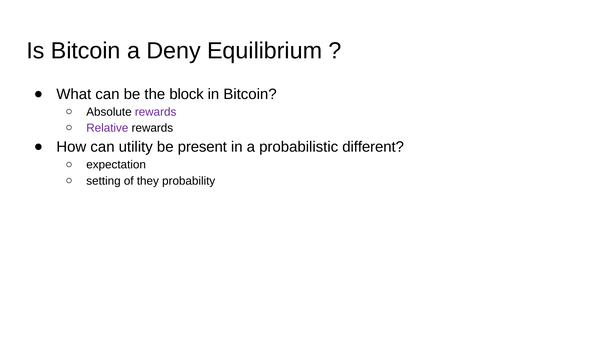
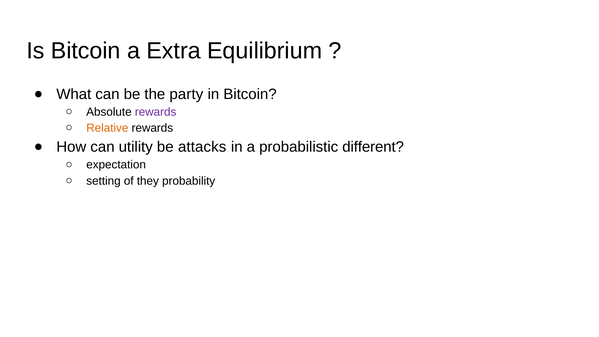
Deny: Deny -> Extra
block: block -> party
Relative colour: purple -> orange
present: present -> attacks
